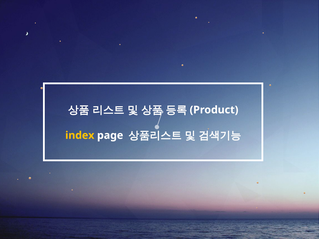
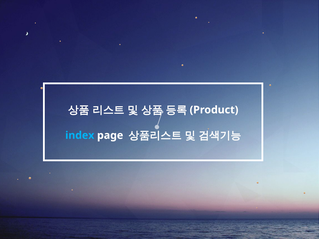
index colour: yellow -> light blue
